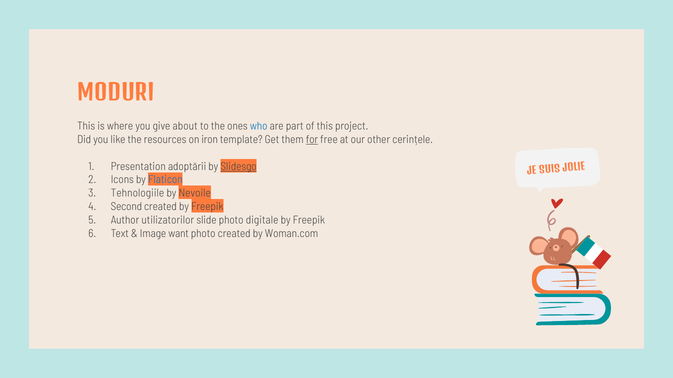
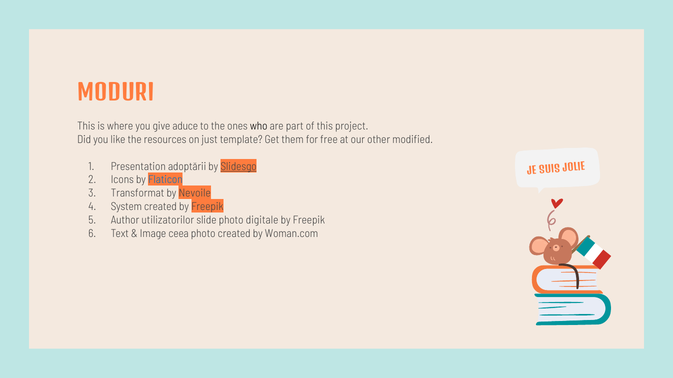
about: about -> aduce
who colour: blue -> black
iron: iron -> just
for underline: present -> none
cerințele: cerințele -> modified
Tehnologiile: Tehnologiile -> Transformat
Second: Second -> System
want: want -> ceea
